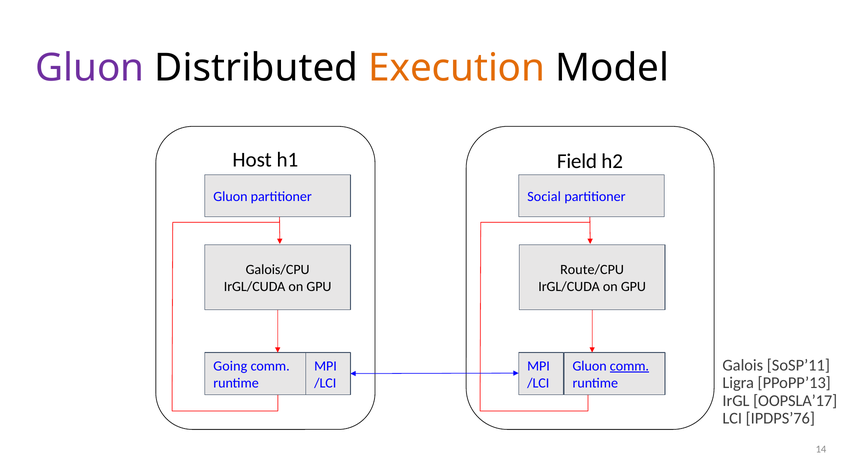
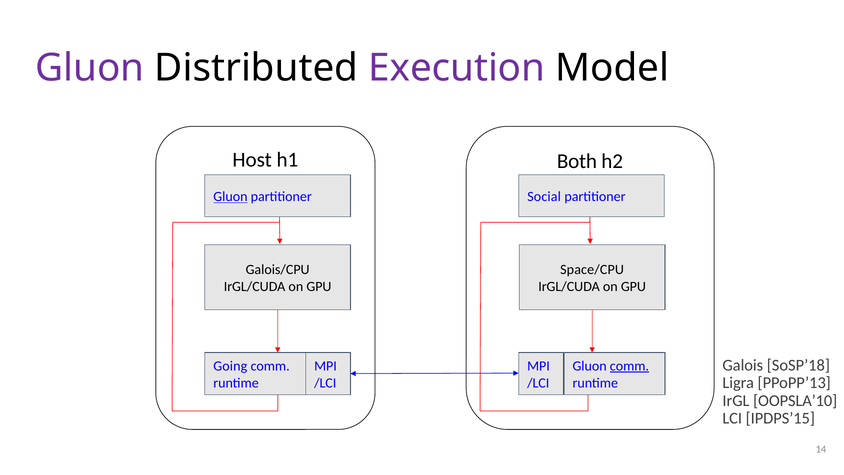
Execution colour: orange -> purple
Field: Field -> Both
Gluon at (230, 197) underline: none -> present
Route/CPU: Route/CPU -> Space/CPU
SoSP’11: SoSP’11 -> SoSP’18
OOPSLA’17: OOPSLA’17 -> OOPSLA’10
IPDPS’76: IPDPS’76 -> IPDPS’15
